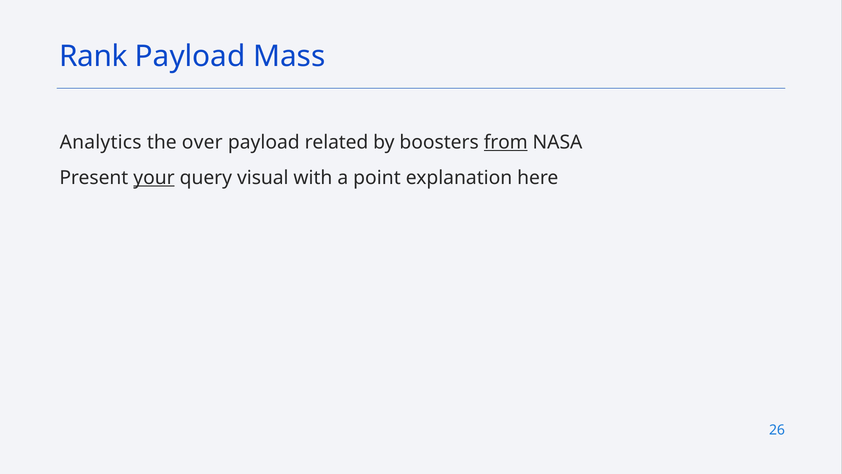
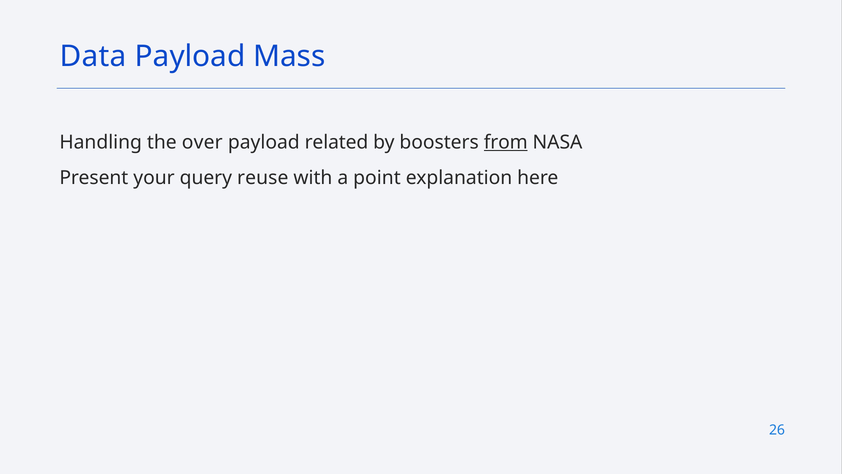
Rank: Rank -> Data
Analytics: Analytics -> Handling
your underline: present -> none
visual: visual -> reuse
